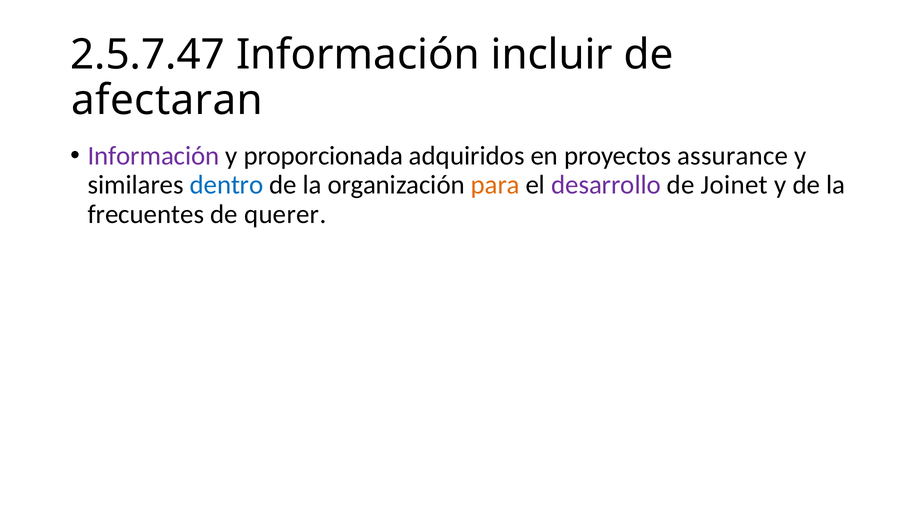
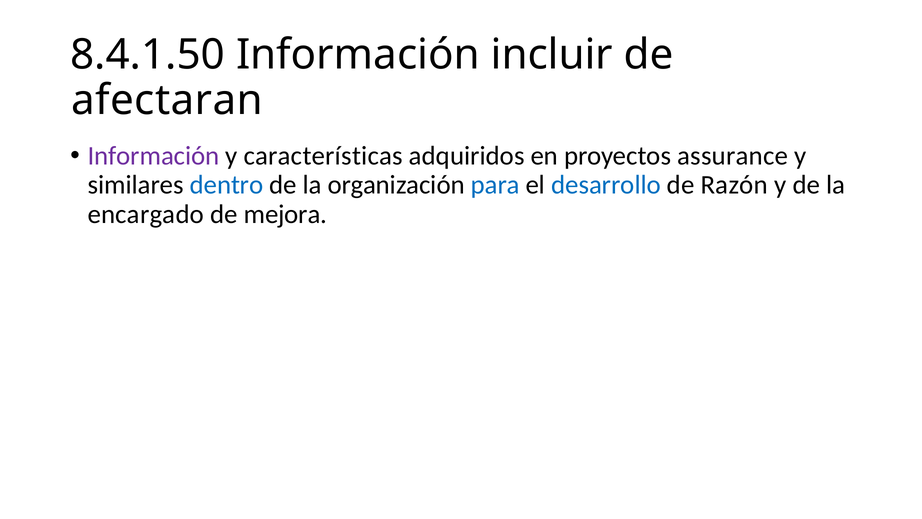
2.5.7.47: 2.5.7.47 -> 8.4.1.50
proporcionada: proporcionada -> características
para colour: orange -> blue
desarrollo colour: purple -> blue
Joinet: Joinet -> Razón
frecuentes: frecuentes -> encargado
querer: querer -> mejora
